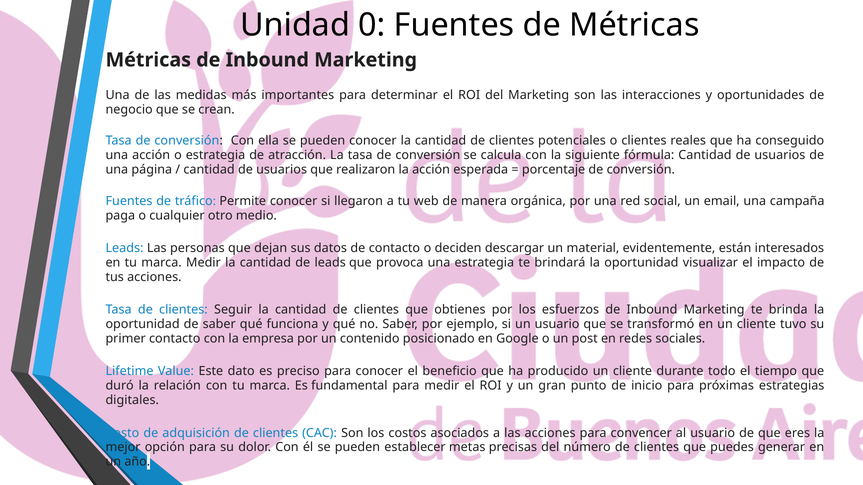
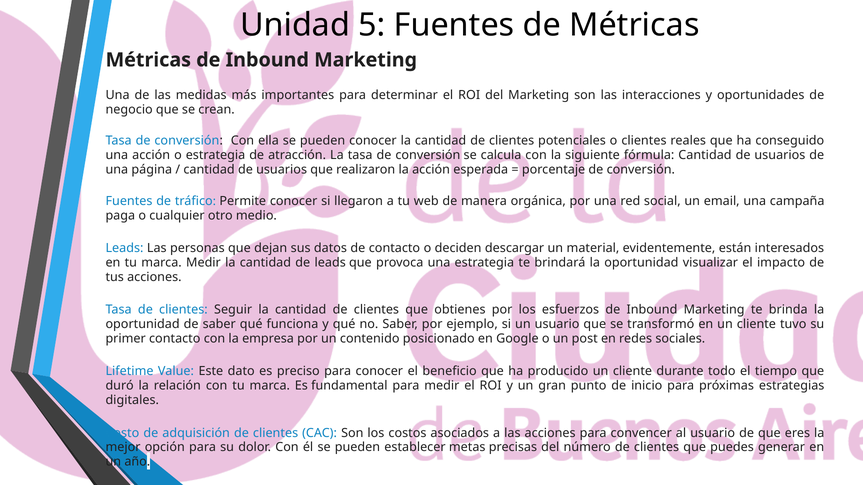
0: 0 -> 5
